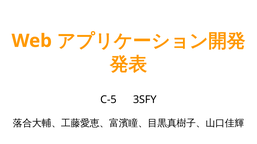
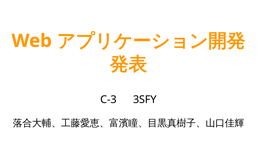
C-5: C-5 -> C-3
